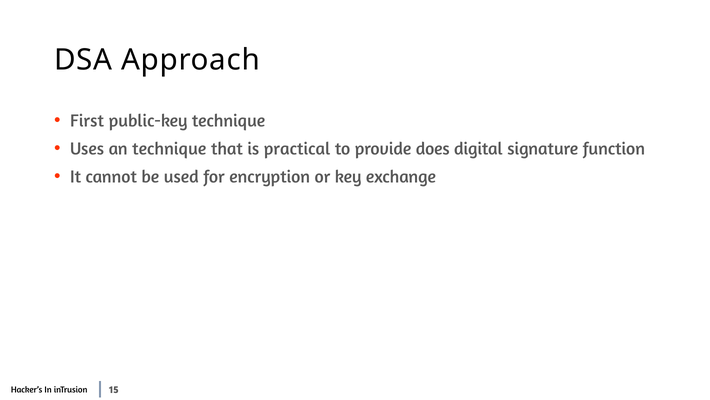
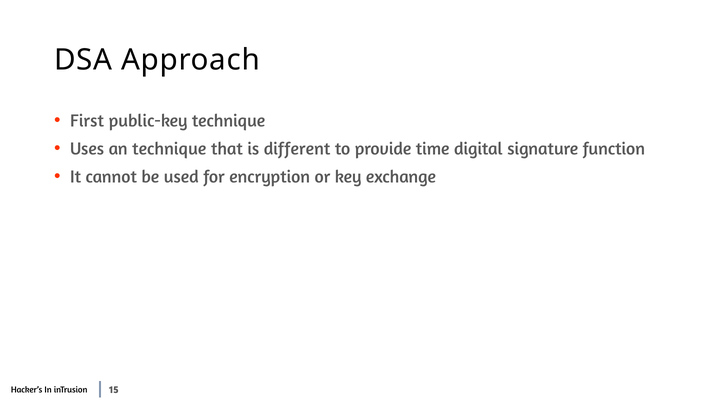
practical: practical -> different
does: does -> time
